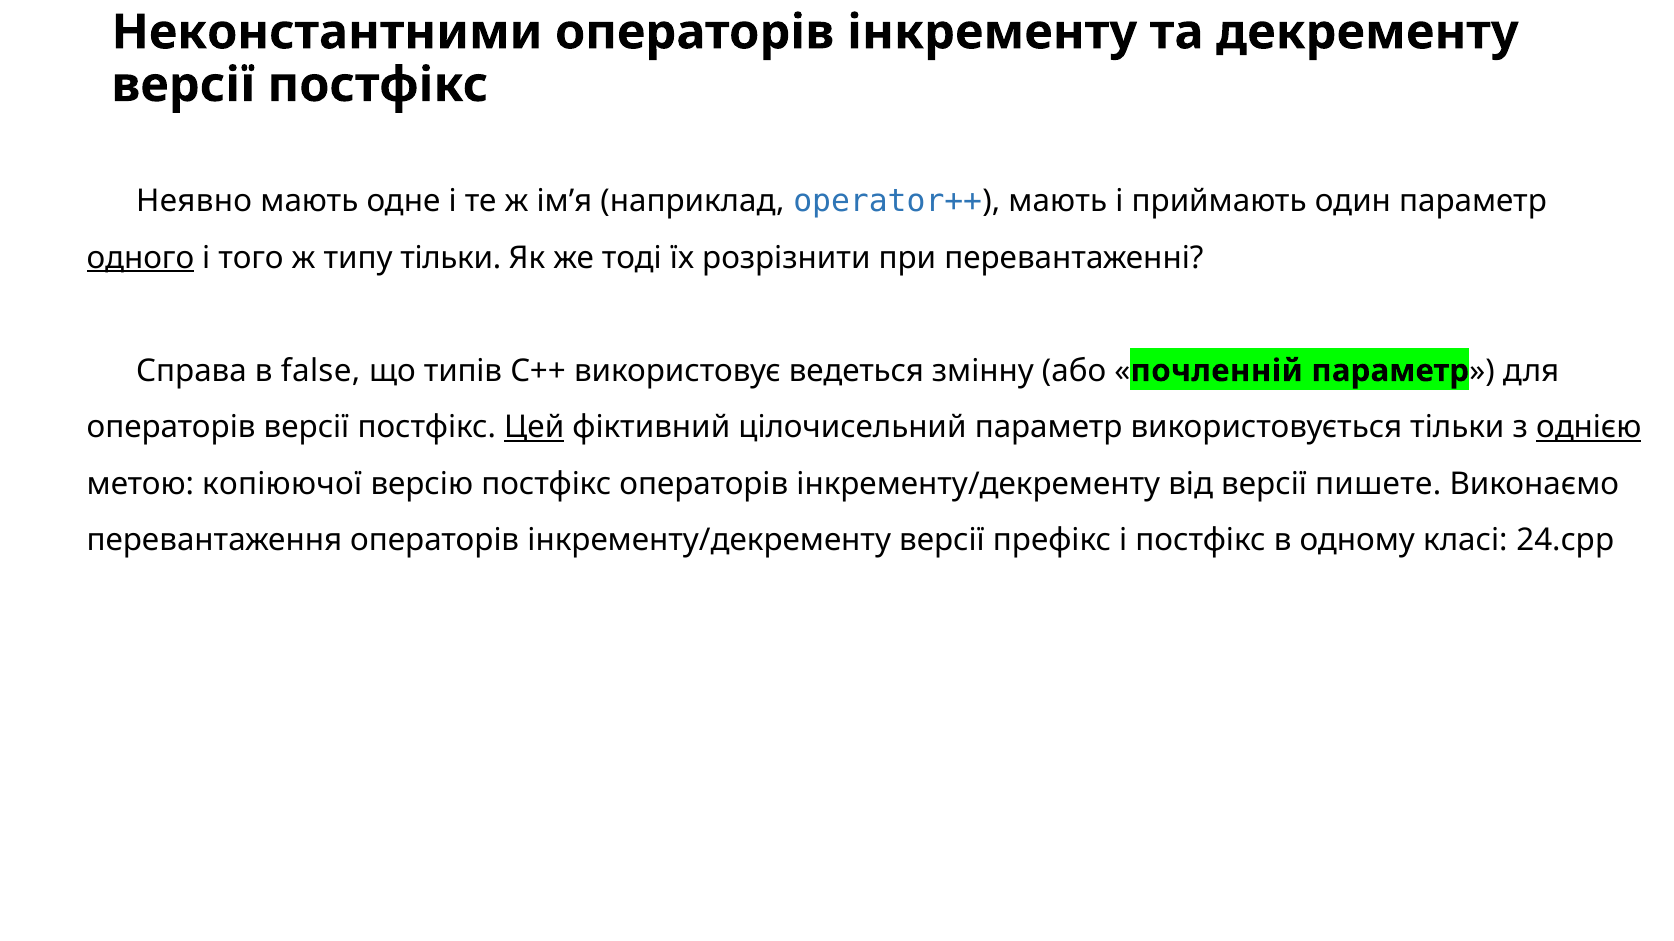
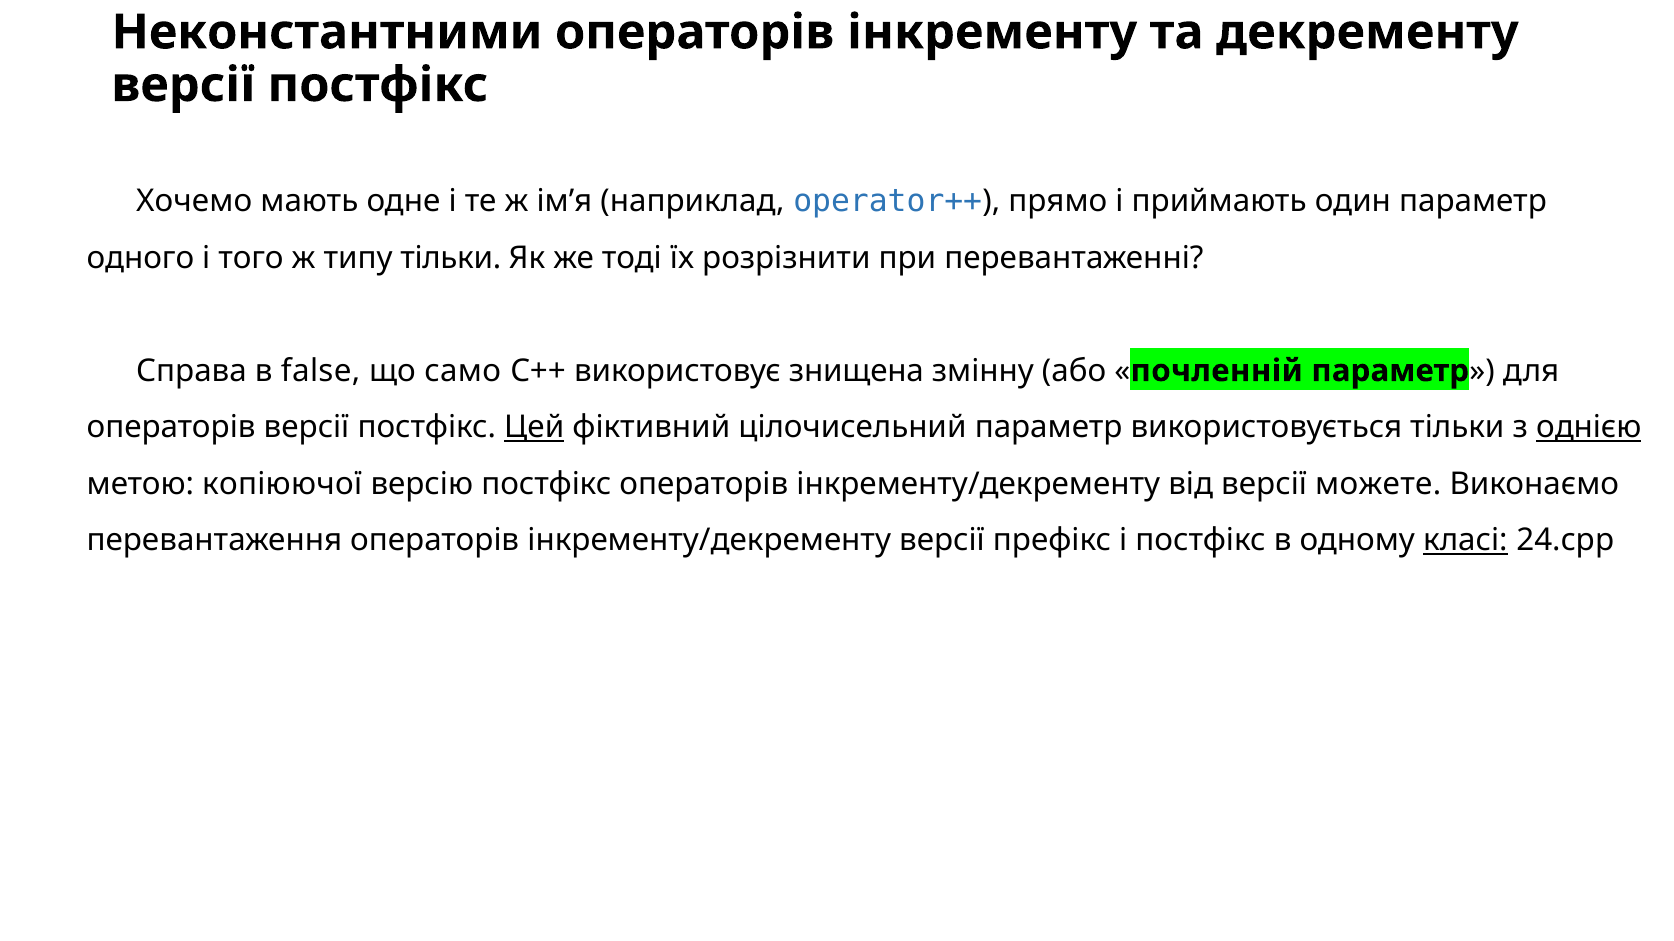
Неявно: Неявно -> Хочемо
мають at (1058, 202): мають -> прямо
одного underline: present -> none
типів: типів -> само
ведеться: ведеться -> знищена
пишете: пишете -> можете
класі underline: none -> present
